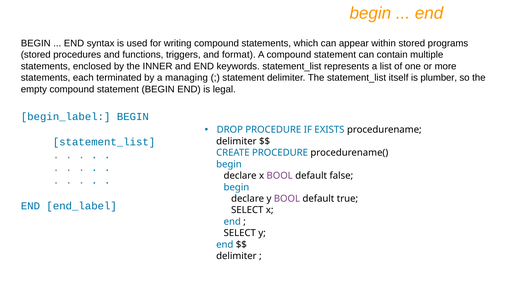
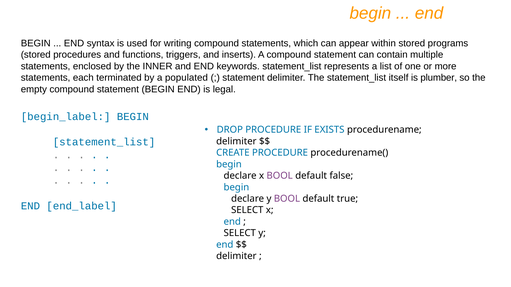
format: format -> inserts
managing: managing -> populated
